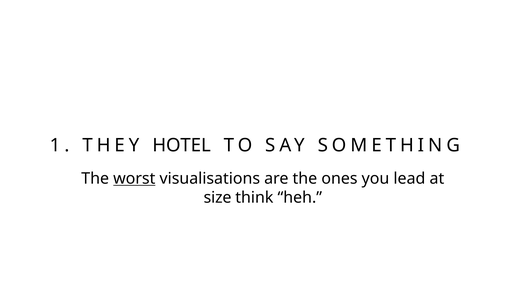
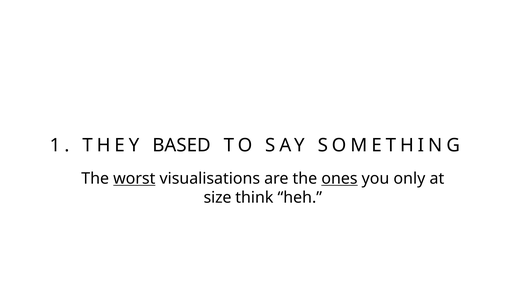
HOTEL: HOTEL -> BASED
ones underline: none -> present
lead: lead -> only
